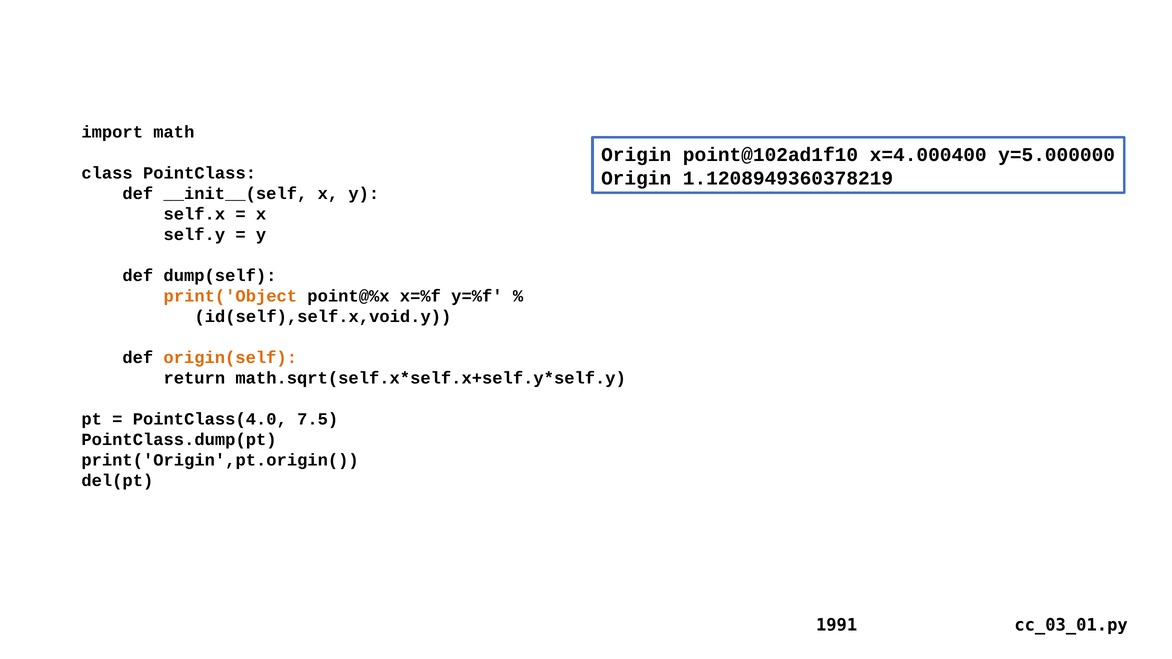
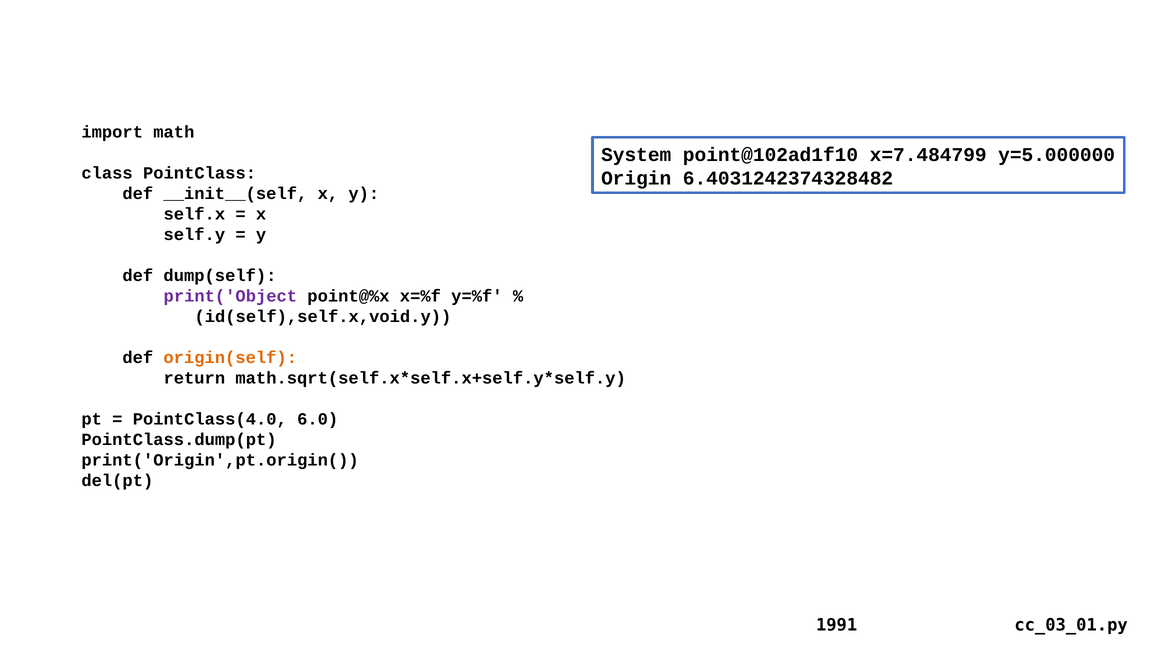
Origin at (636, 155): Origin -> System
x=4.000400: x=4.000400 -> x=7.484799
1.1208949360378219: 1.1208949360378219 -> 6.4031242374328482
print('Object colour: orange -> purple
7.5: 7.5 -> 6.0
